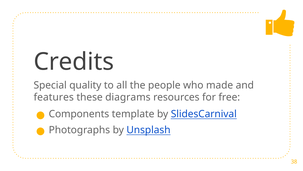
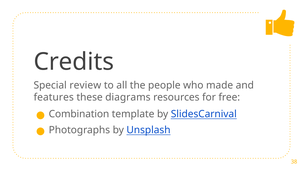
quality: quality -> review
Components: Components -> Combination
